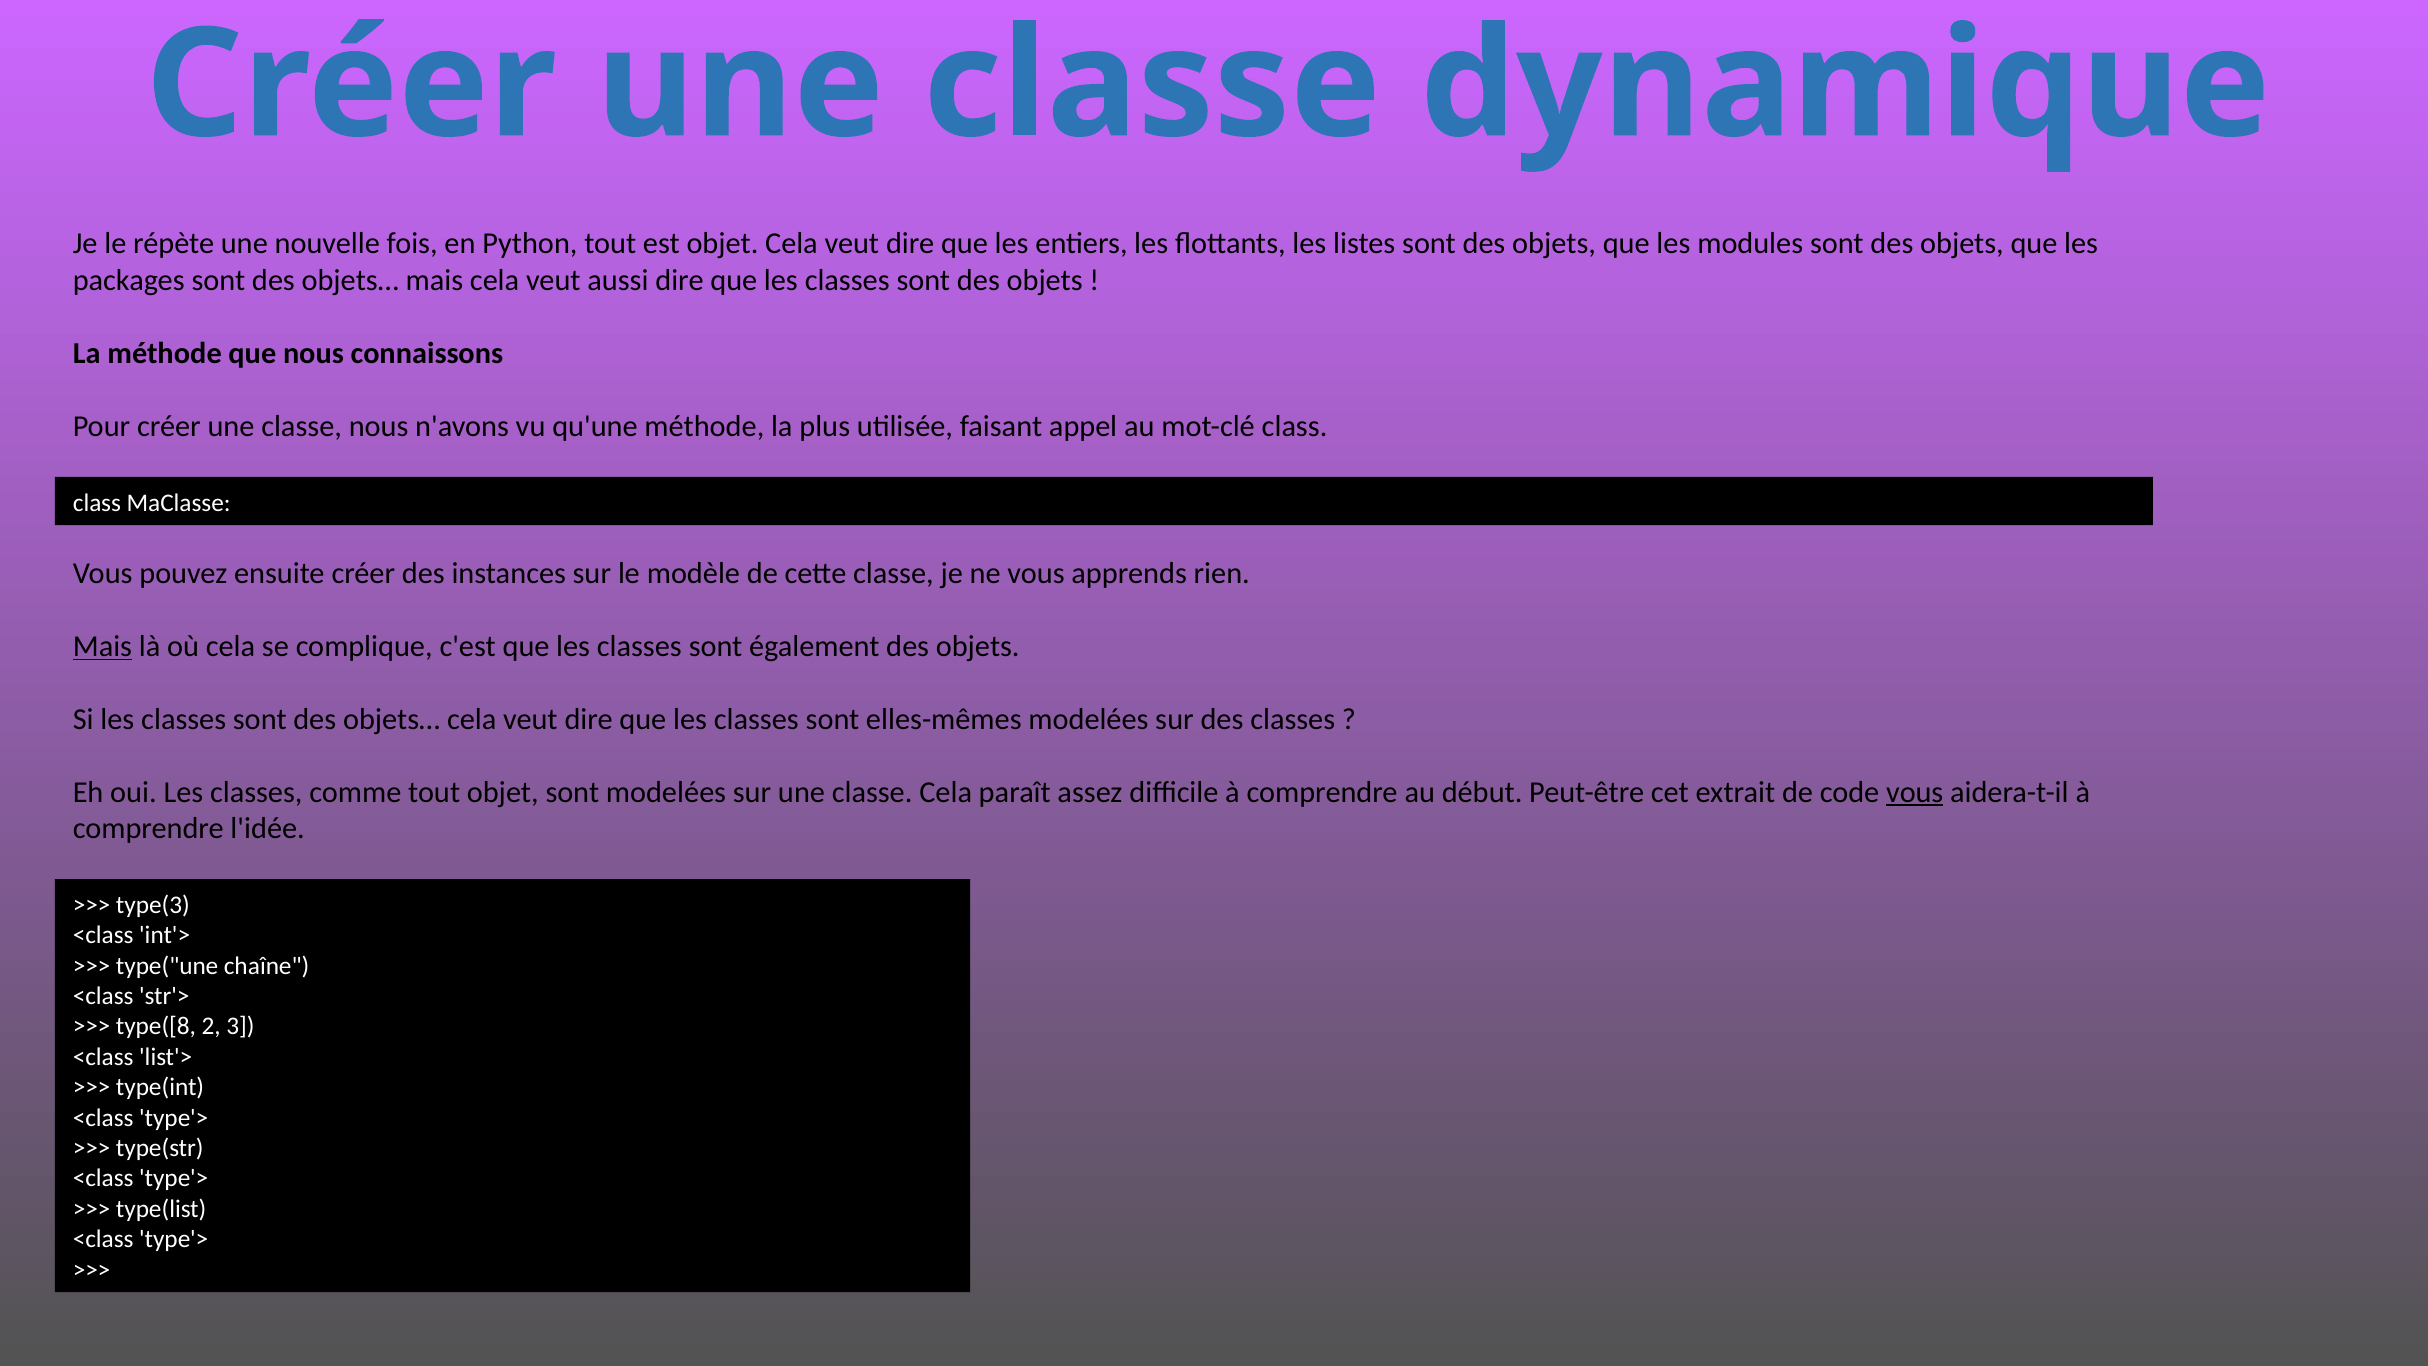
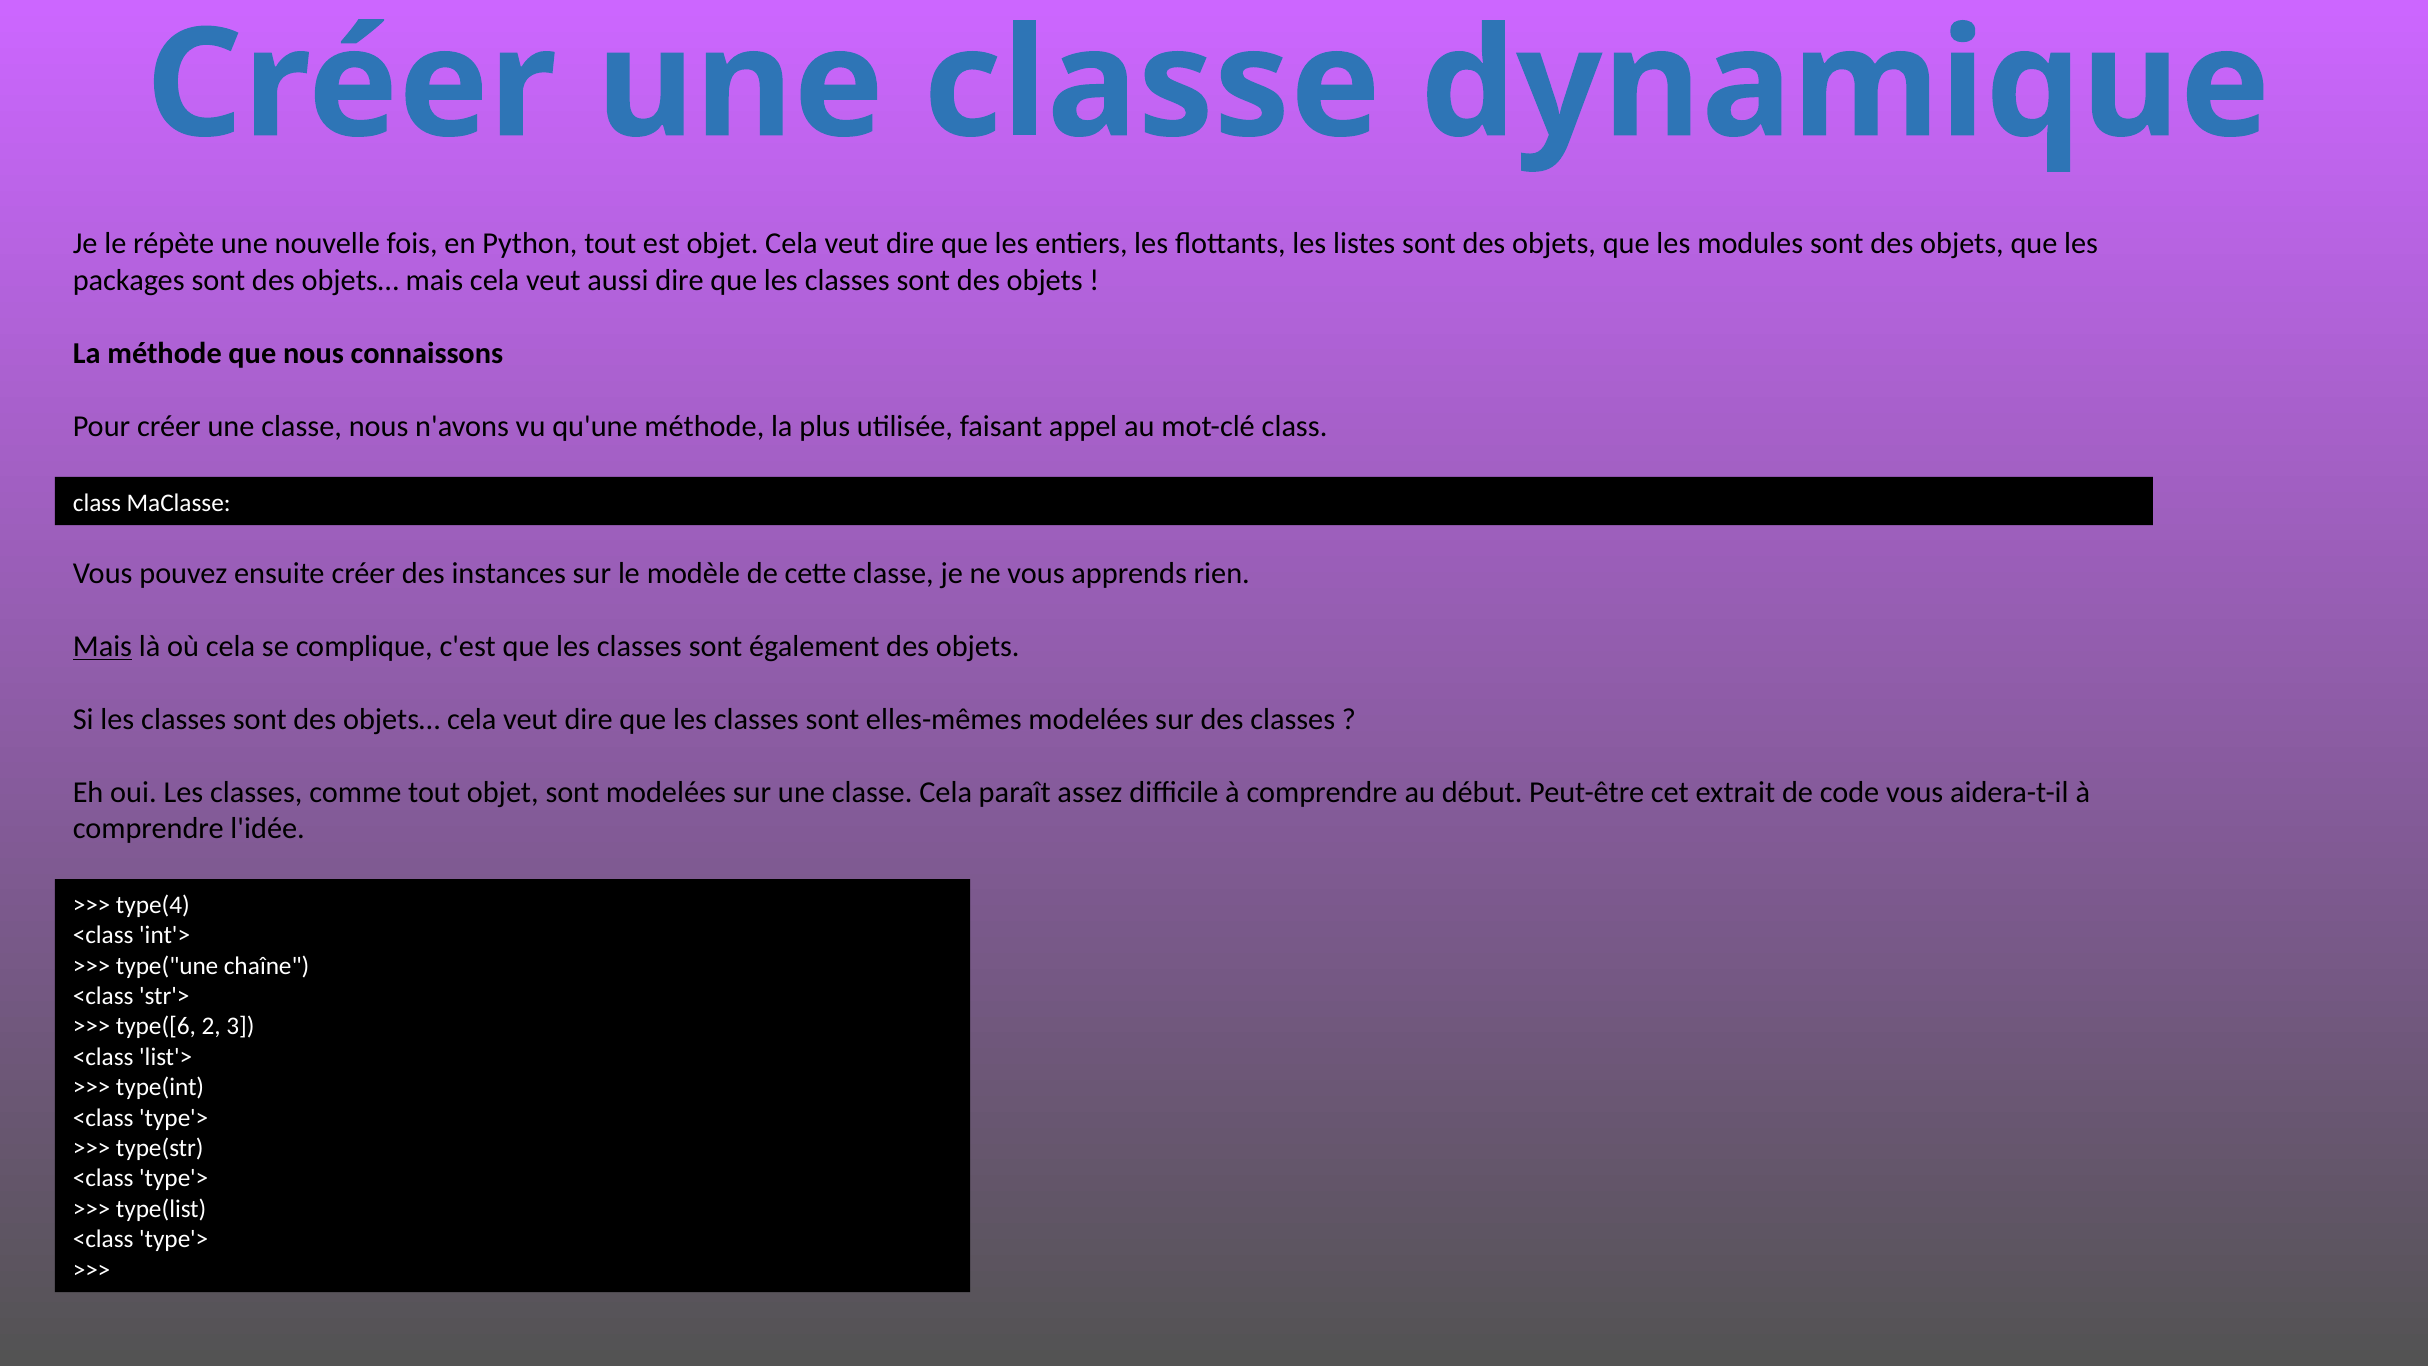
vous at (1915, 792) underline: present -> none
type(3: type(3 -> type(4
type([8: type([8 -> type([6
